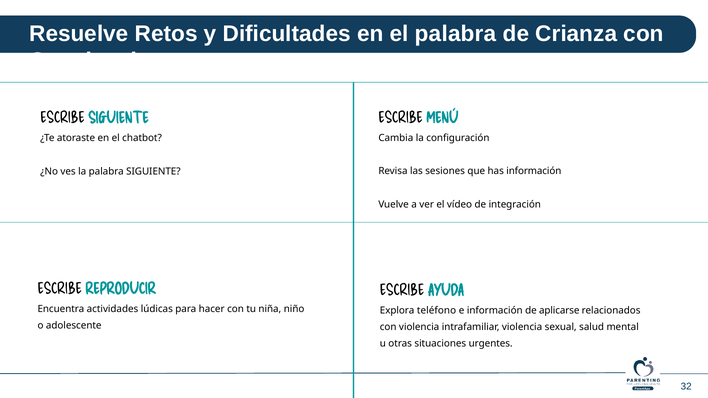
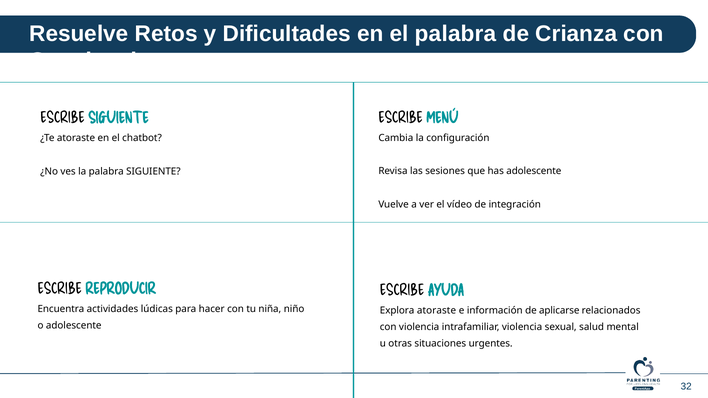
has información: información -> adolescente
Explora teléfono: teléfono -> atoraste
